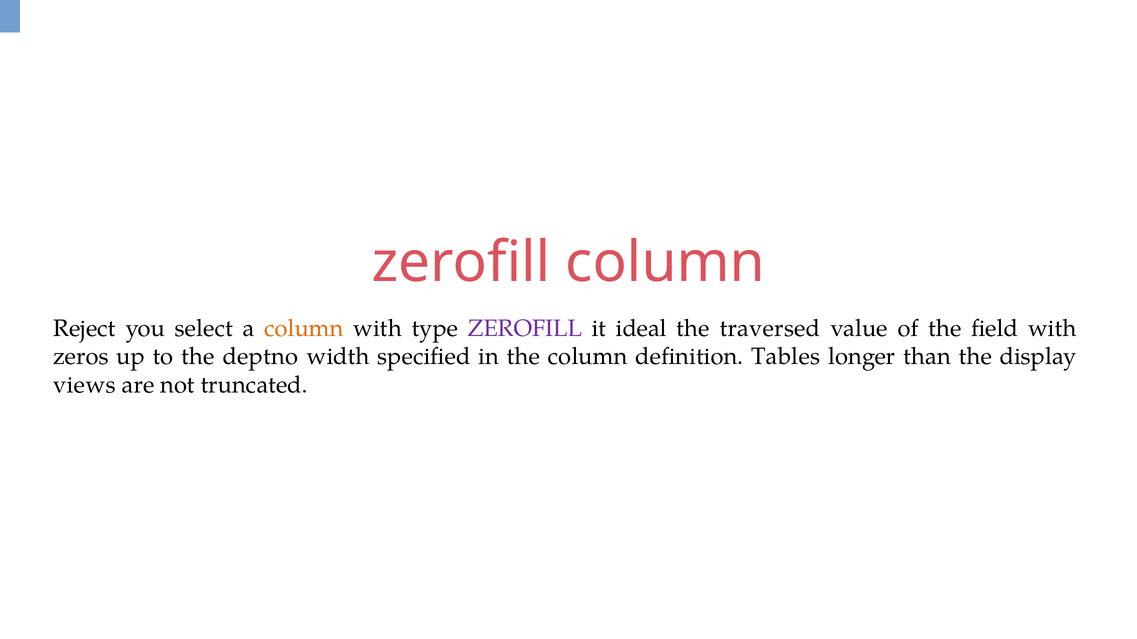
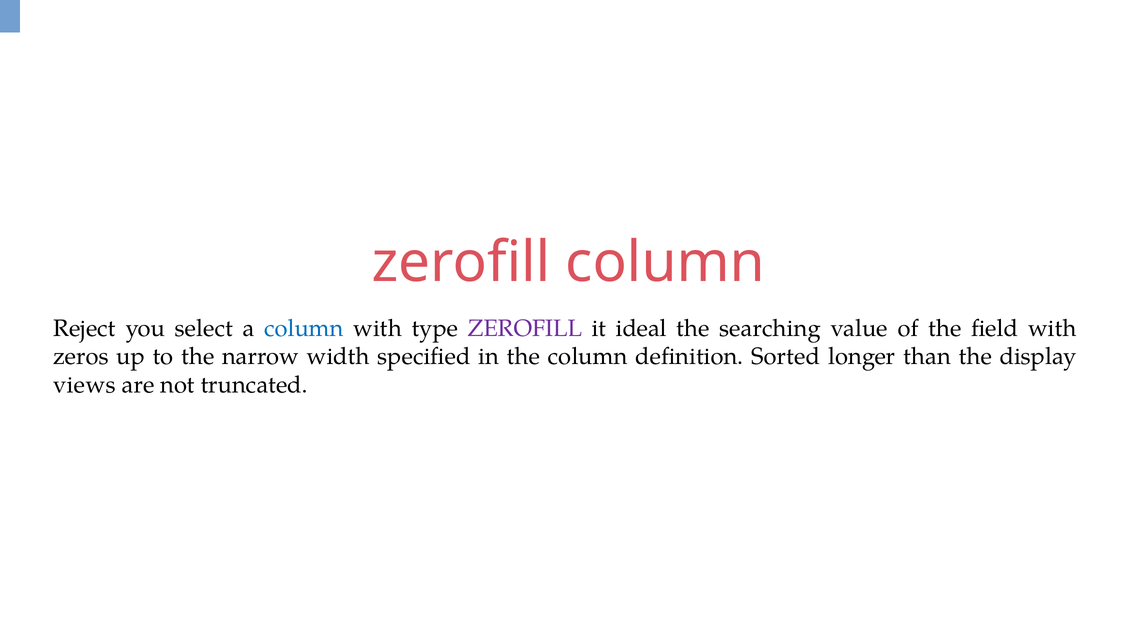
column at (304, 329) colour: orange -> blue
traversed: traversed -> searching
deptno: deptno -> narrow
Tables: Tables -> Sorted
